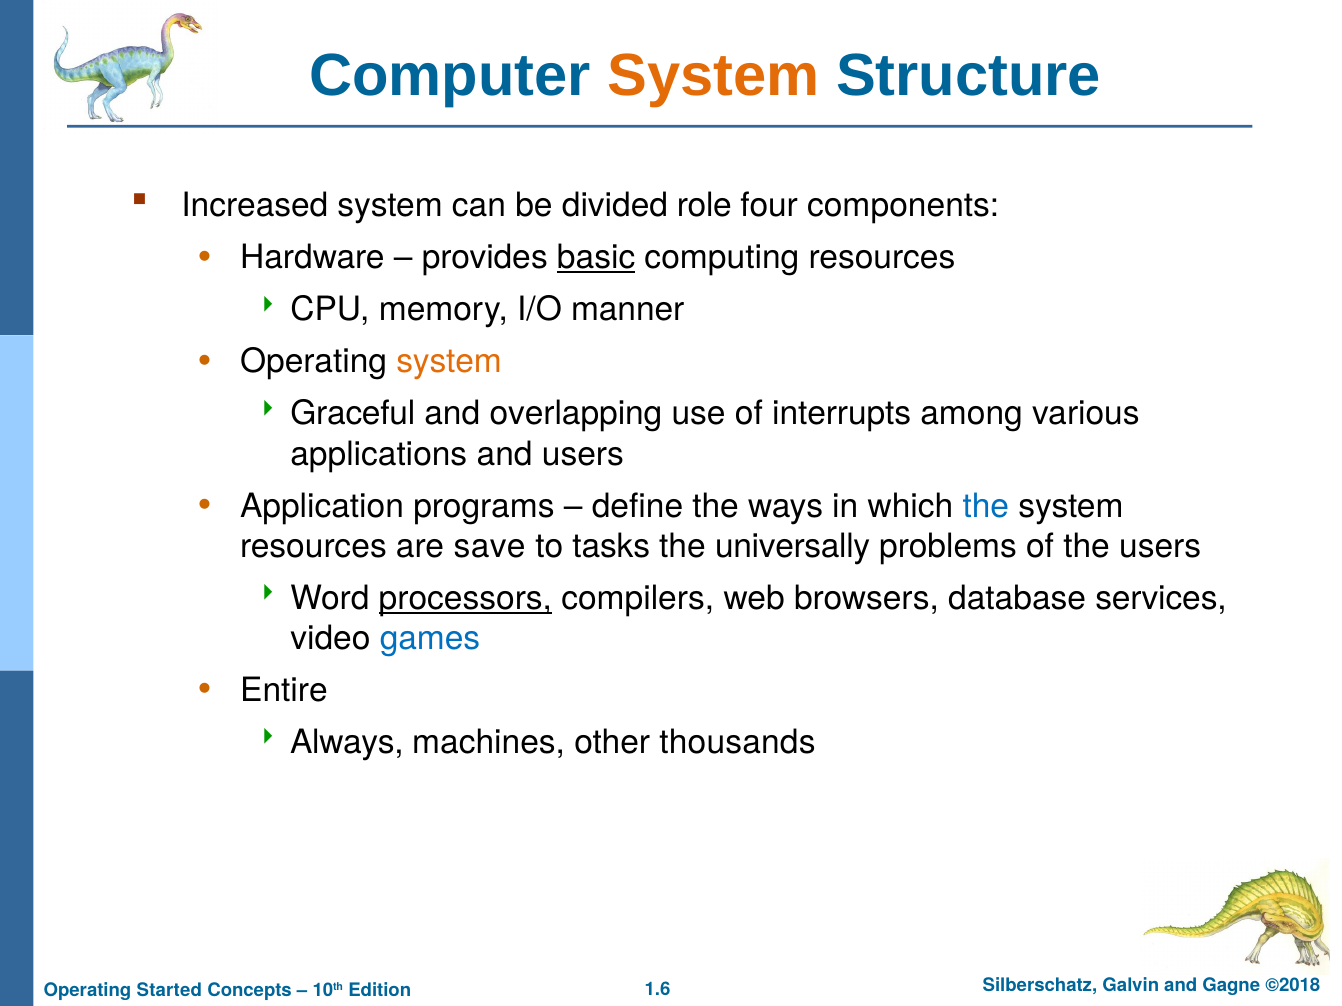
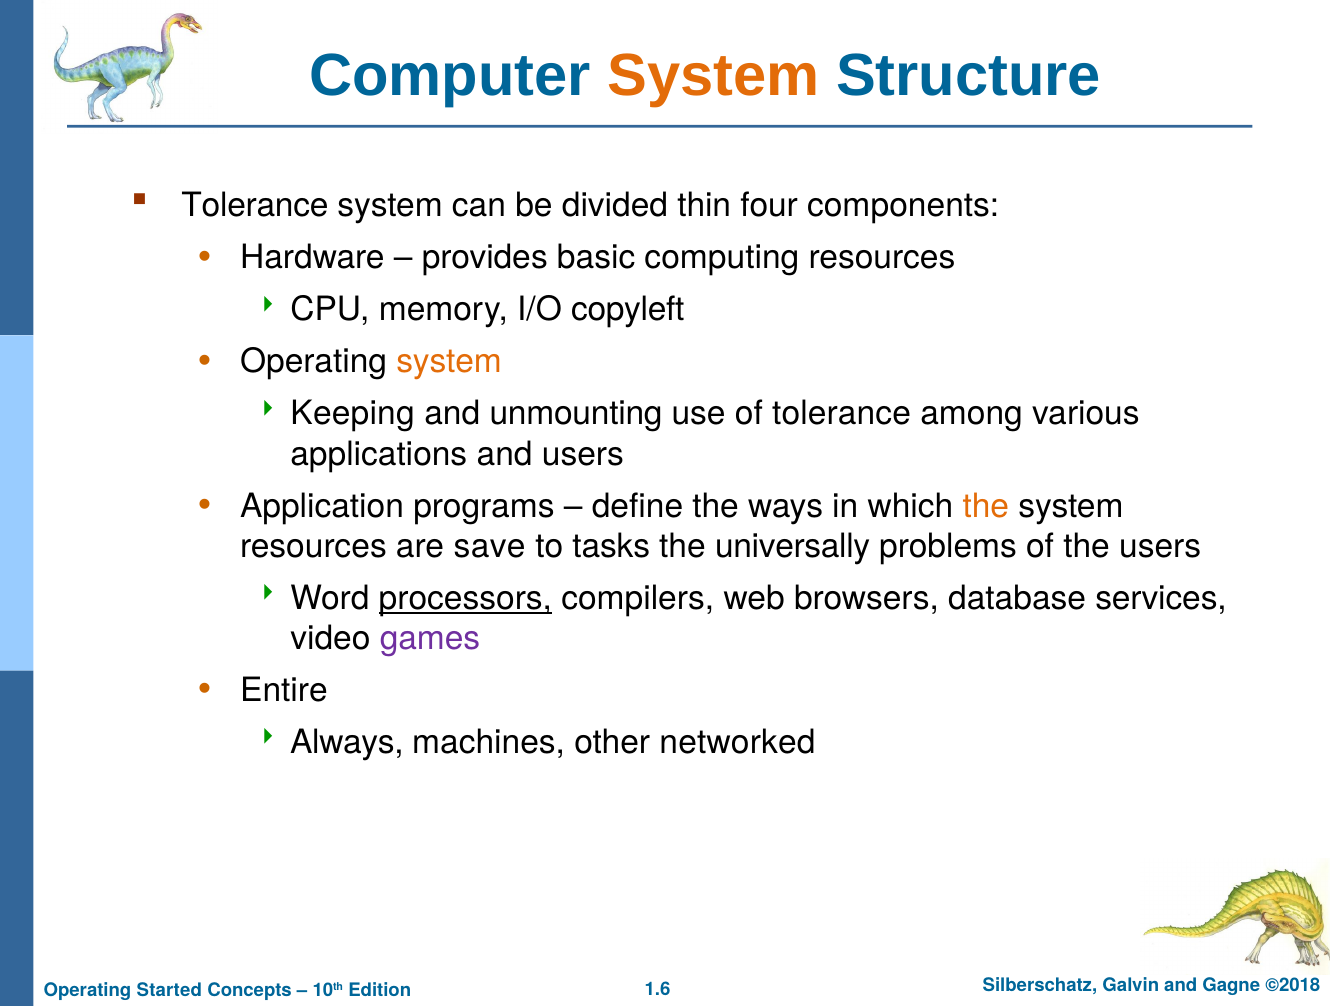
Increased at (255, 206): Increased -> Tolerance
role: role -> thin
basic underline: present -> none
manner: manner -> copyleft
Graceful: Graceful -> Keeping
overlapping: overlapping -> unmounting
of interrupts: interrupts -> tolerance
the at (986, 506) colour: blue -> orange
games colour: blue -> purple
thousands: thousands -> networked
